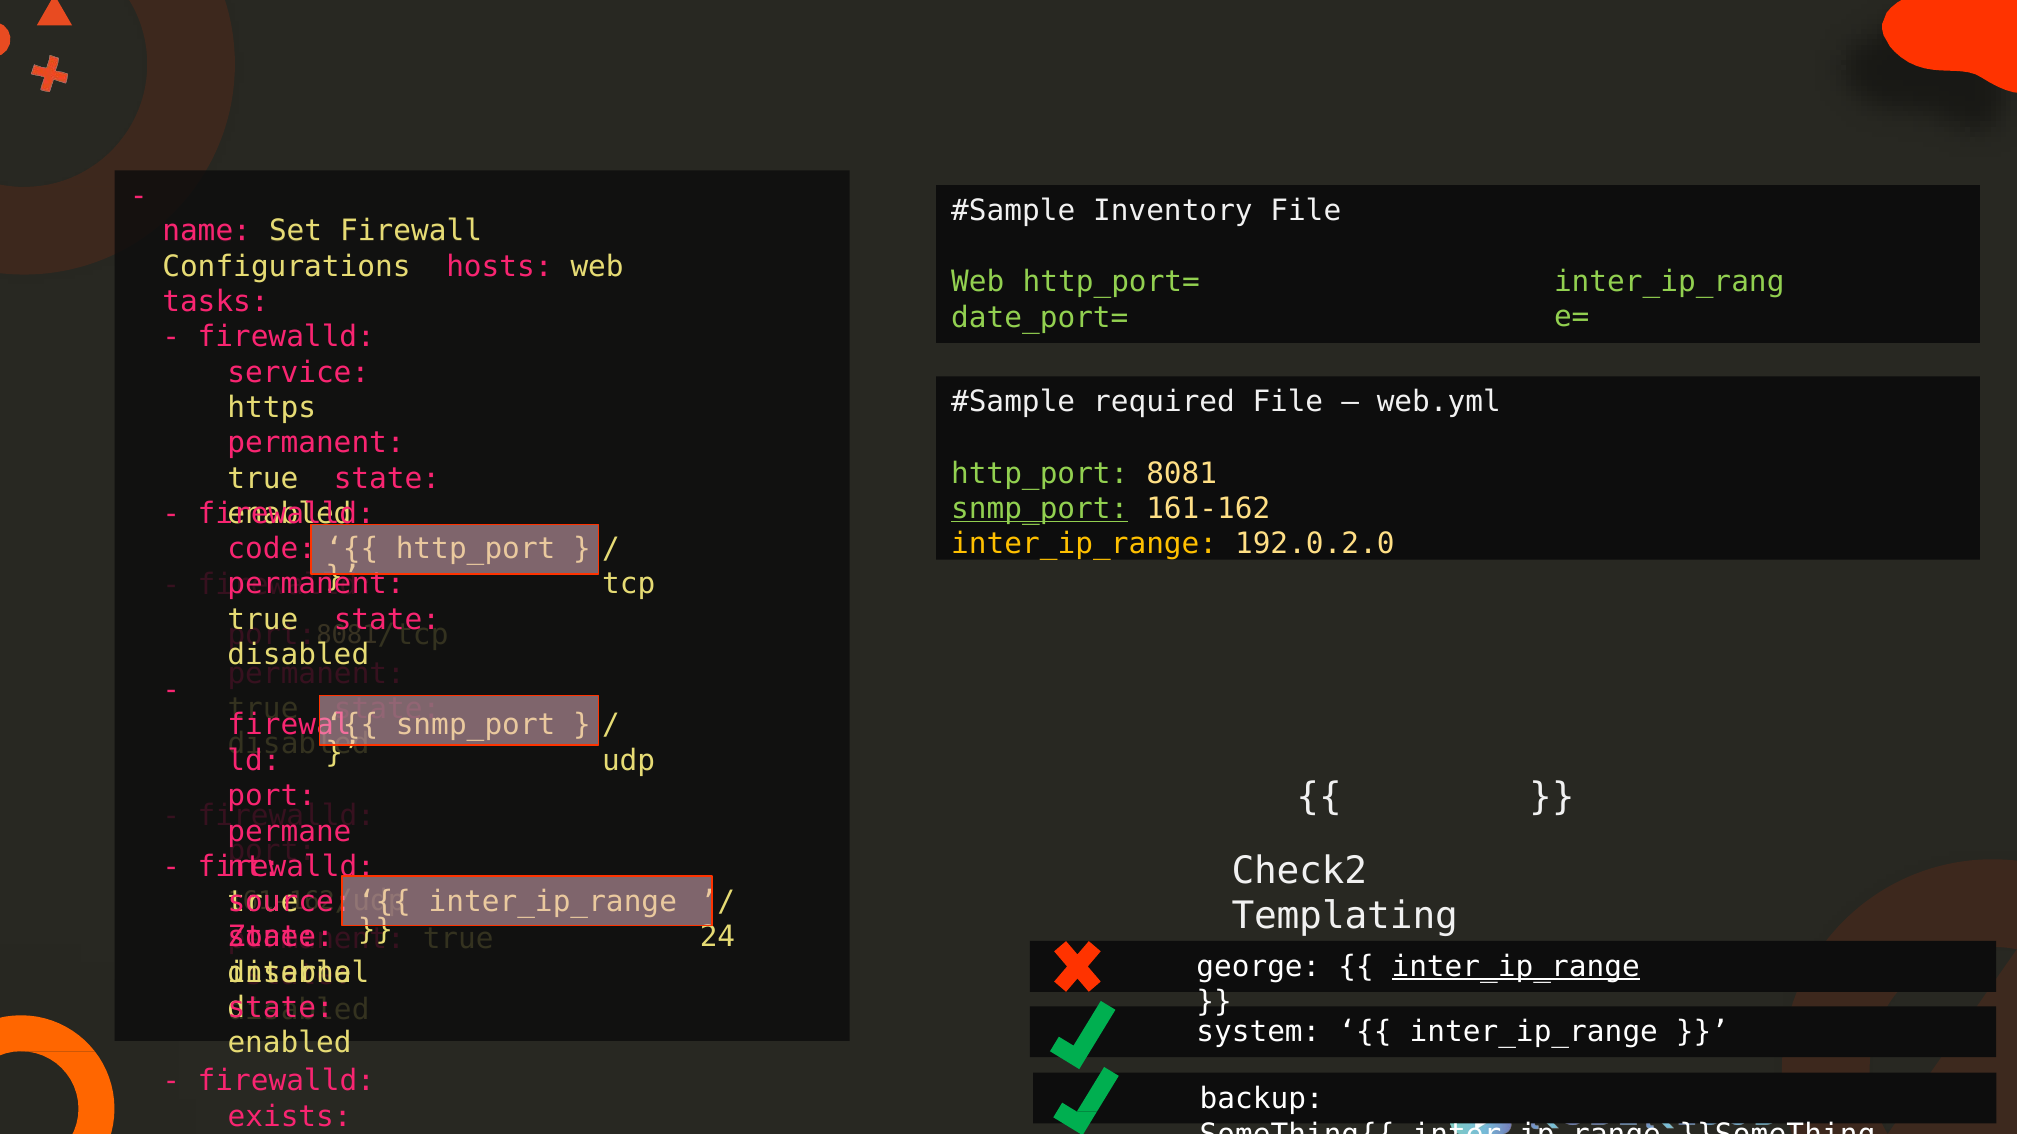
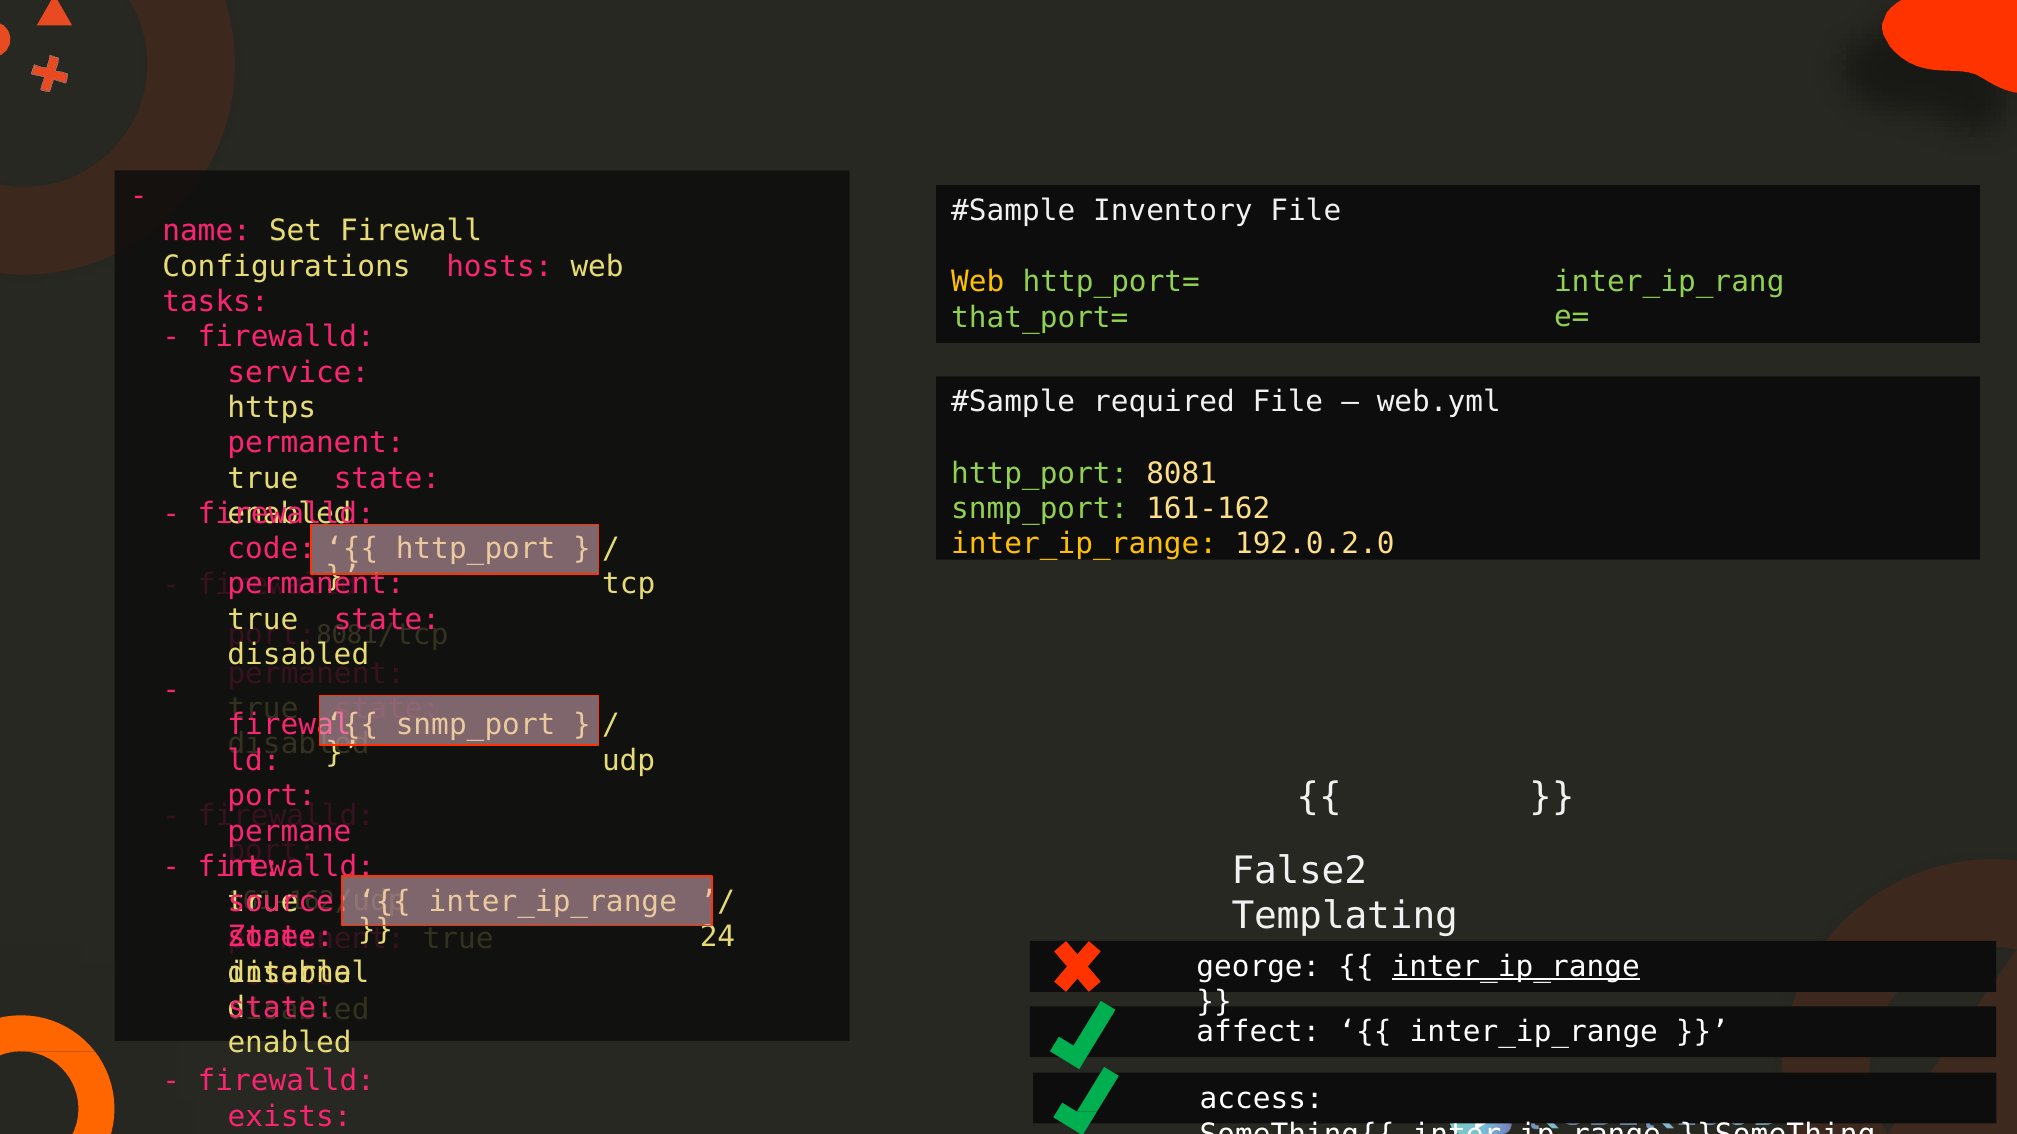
Web at (978, 282) colour: light green -> yellow
date_port=: date_port= -> that_port=
snmp_port at (1040, 509) underline: present -> none
Check2: Check2 -> False2
system: system -> affect
backup: backup -> access
